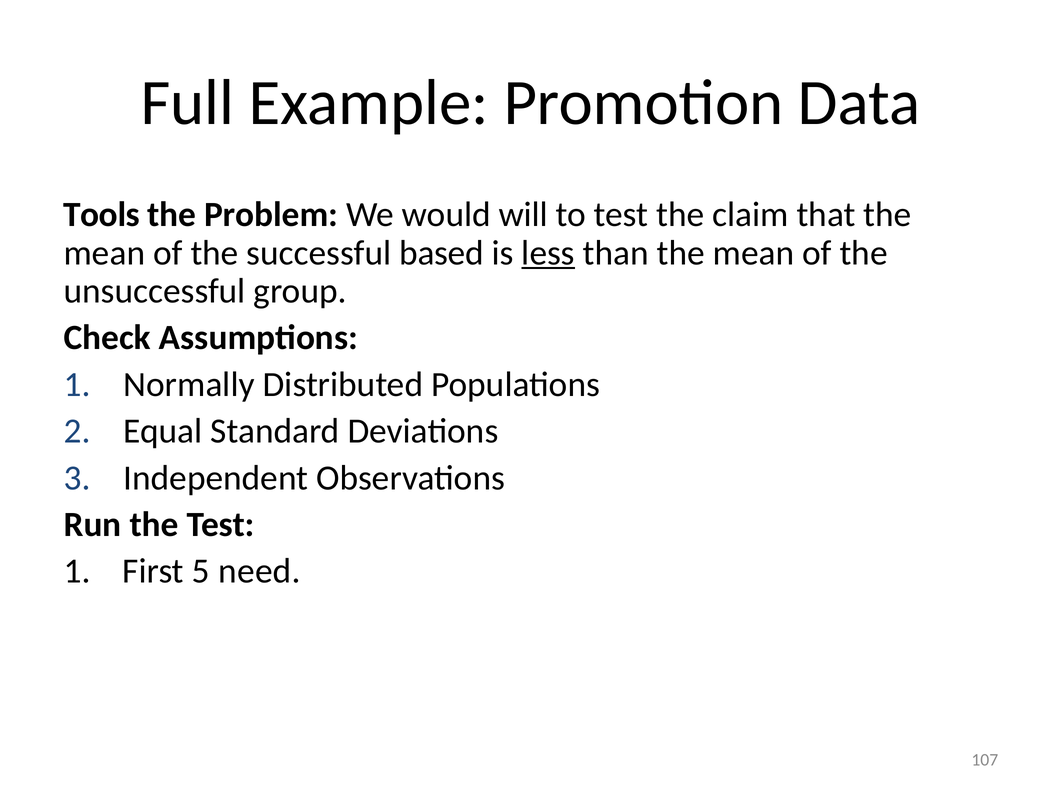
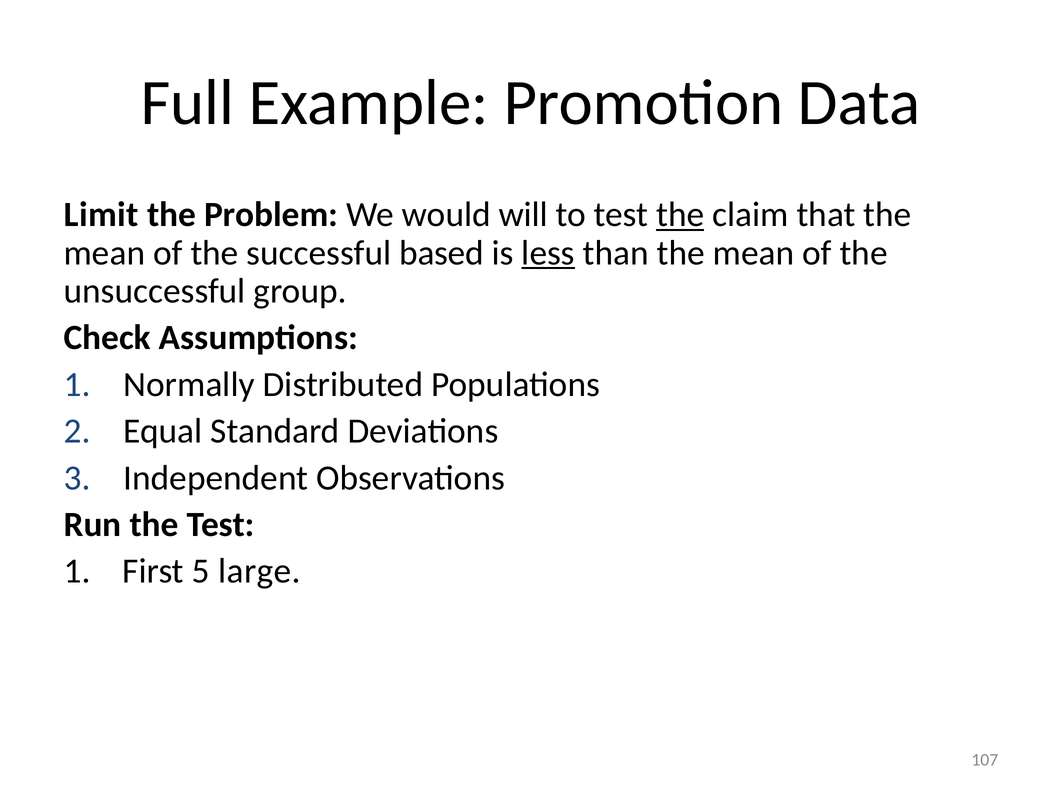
Tools: Tools -> Limit
the at (680, 215) underline: none -> present
need: need -> large
